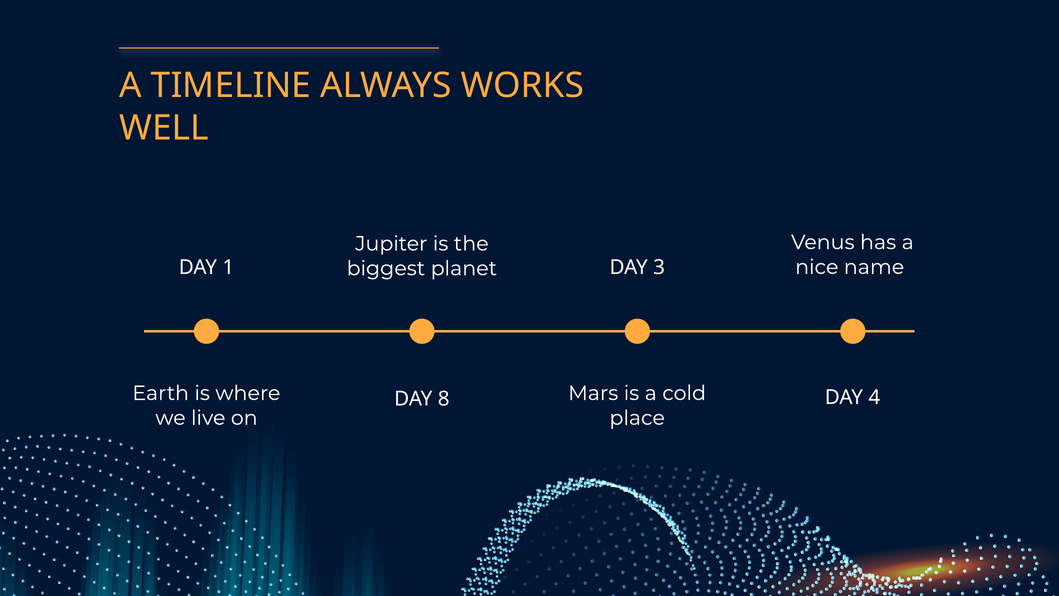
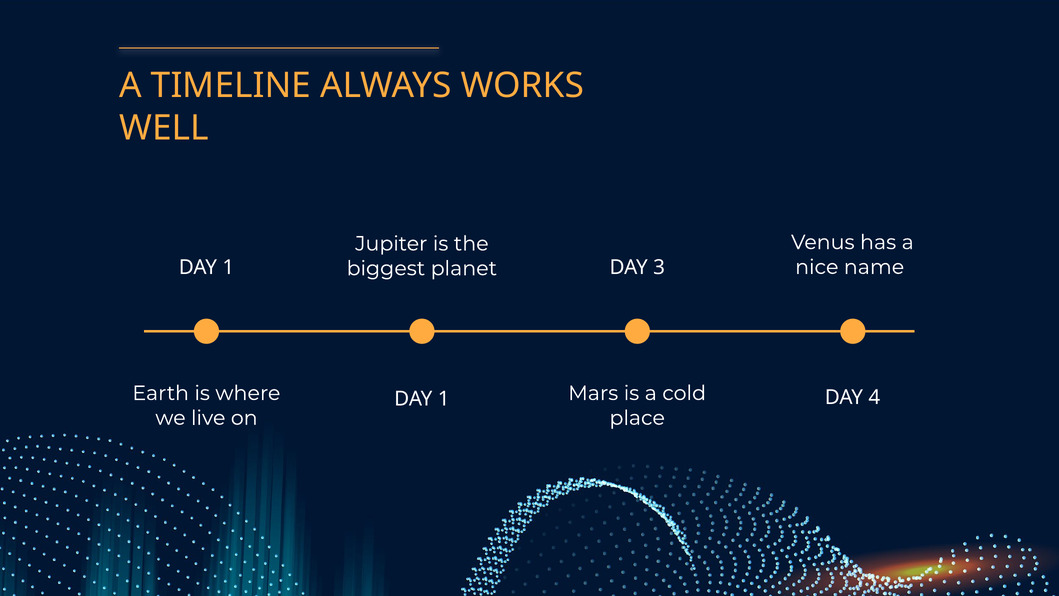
8 at (444, 399): 8 -> 1
